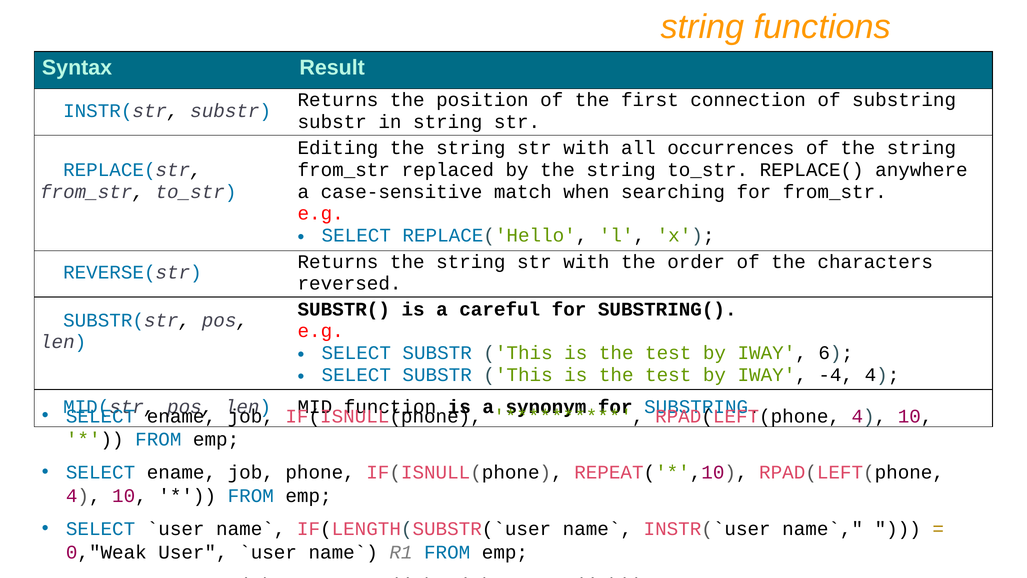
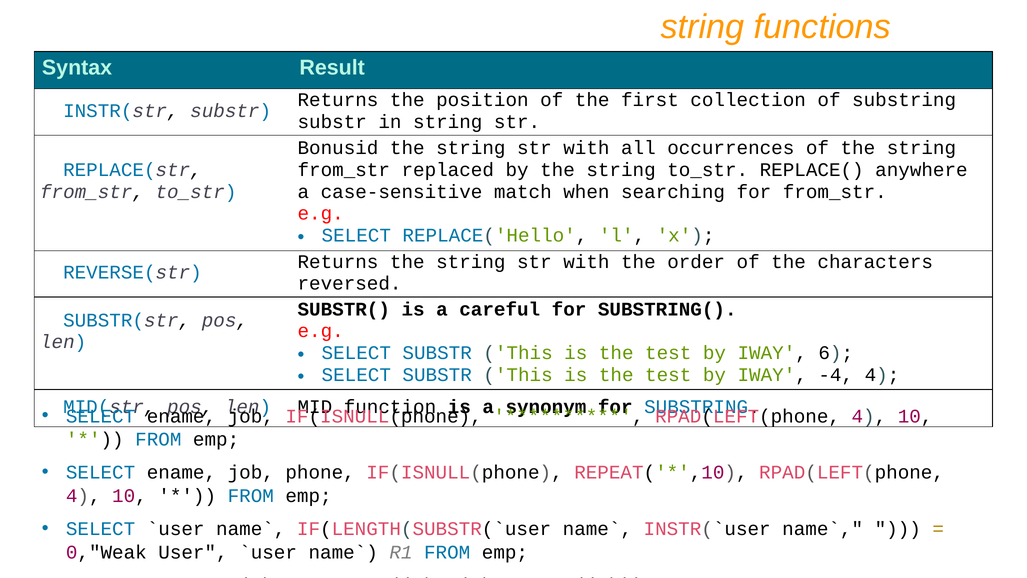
connection: connection -> collection
Editing: Editing -> Bonusid
